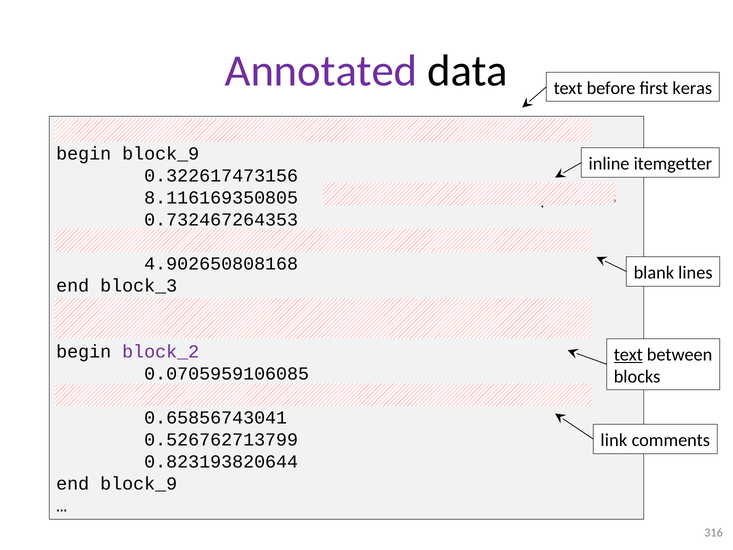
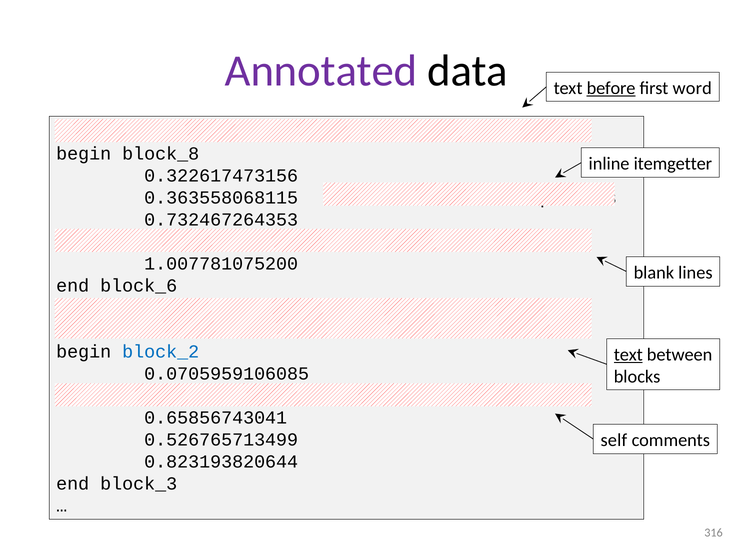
before underline: none -> present
keras: keras -> word
begin block_9: block_9 -> block_8
8.116169350805: 8.116169350805 -> 0.363558068115
4.902650808168: 4.902650808168 -> 1.007781075200
block_3: block_3 -> block_6
block_2 colour: purple -> blue
link: link -> self
0.526762713799: 0.526762713799 -> 0.526765713499
end block_9: block_9 -> block_3
